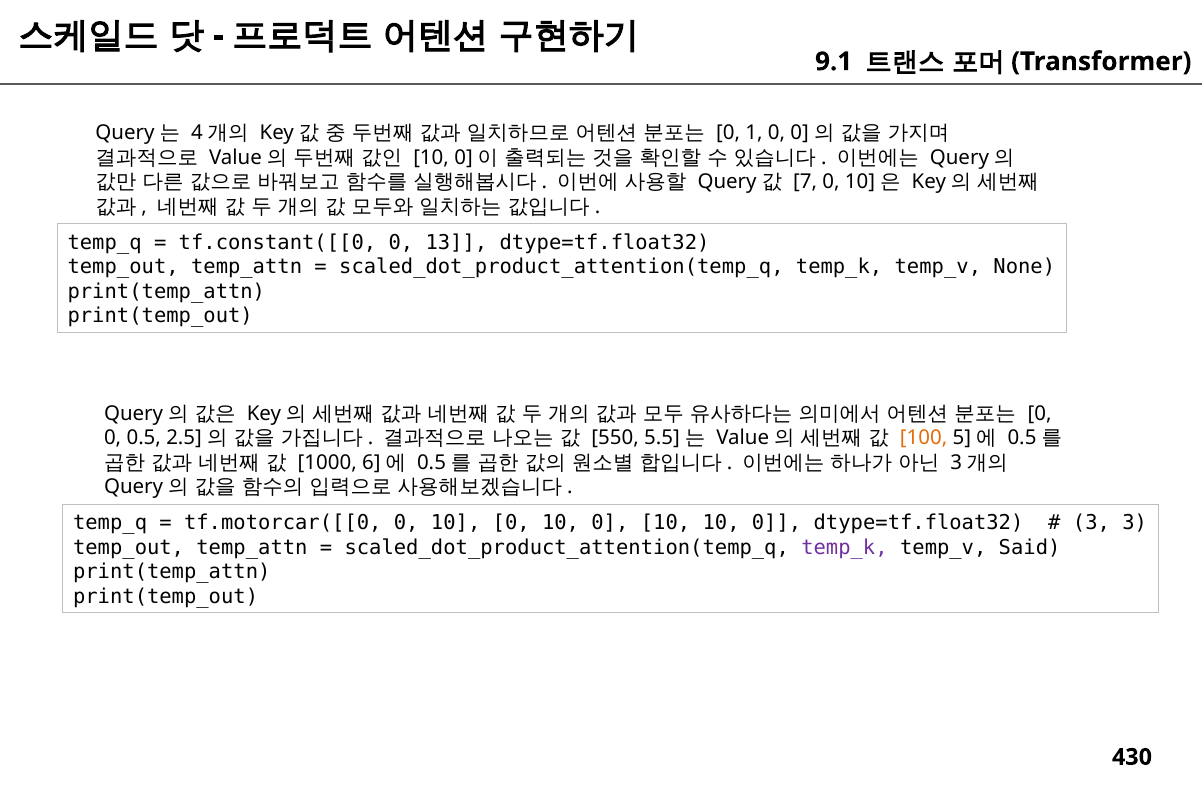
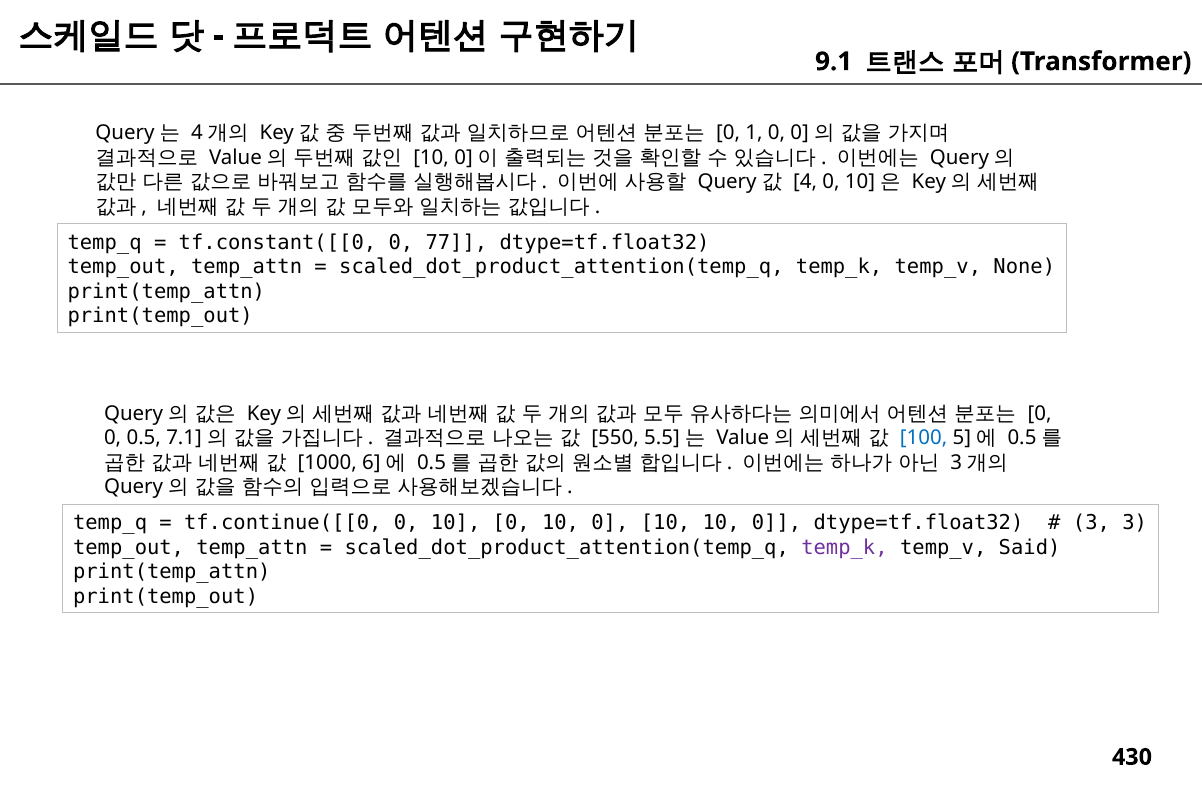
7: 7 -> 4
13: 13 -> 77
2.5: 2.5 -> 7.1
100 colour: orange -> blue
tf.motorcar([[0: tf.motorcar([[0 -> tf.continue([[0
